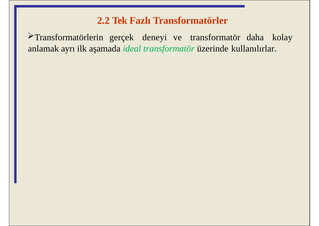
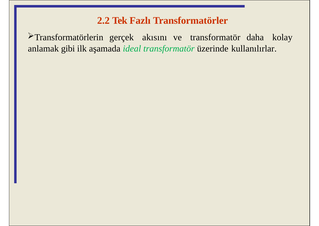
deneyi: deneyi -> akısını
ayrı: ayrı -> gibi
